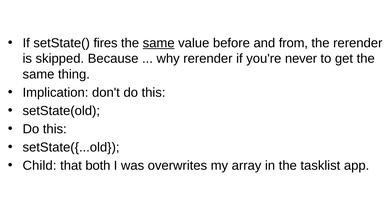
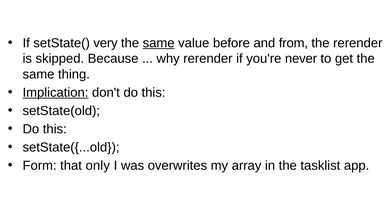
fires: fires -> very
Implication underline: none -> present
Child: Child -> Form
both: both -> only
